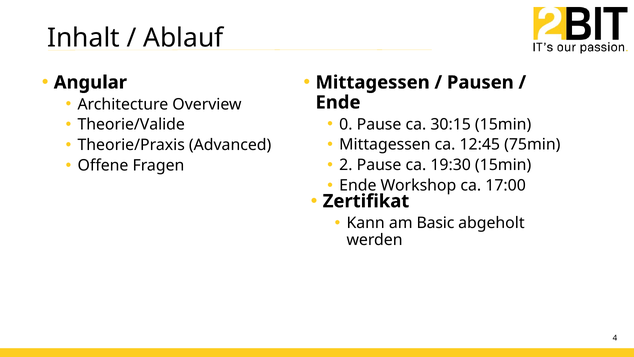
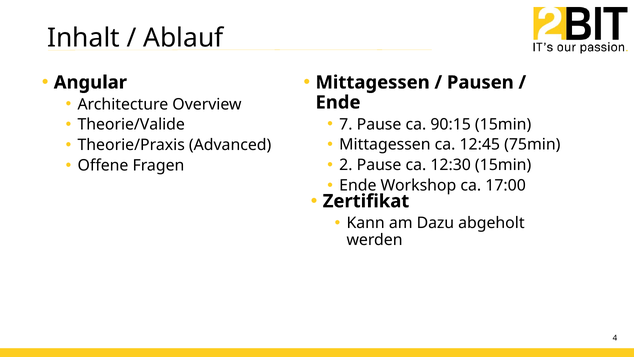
0: 0 -> 7
30:15: 30:15 -> 90:15
19:30: 19:30 -> 12:30
Basic: Basic -> Dazu
